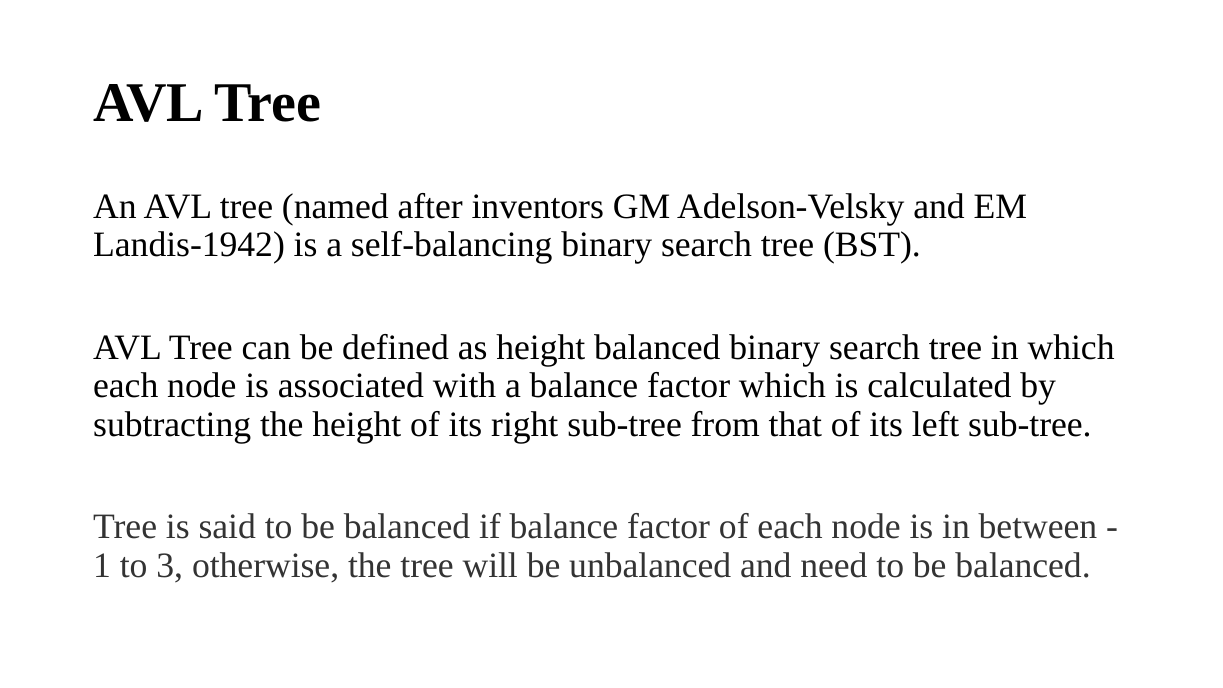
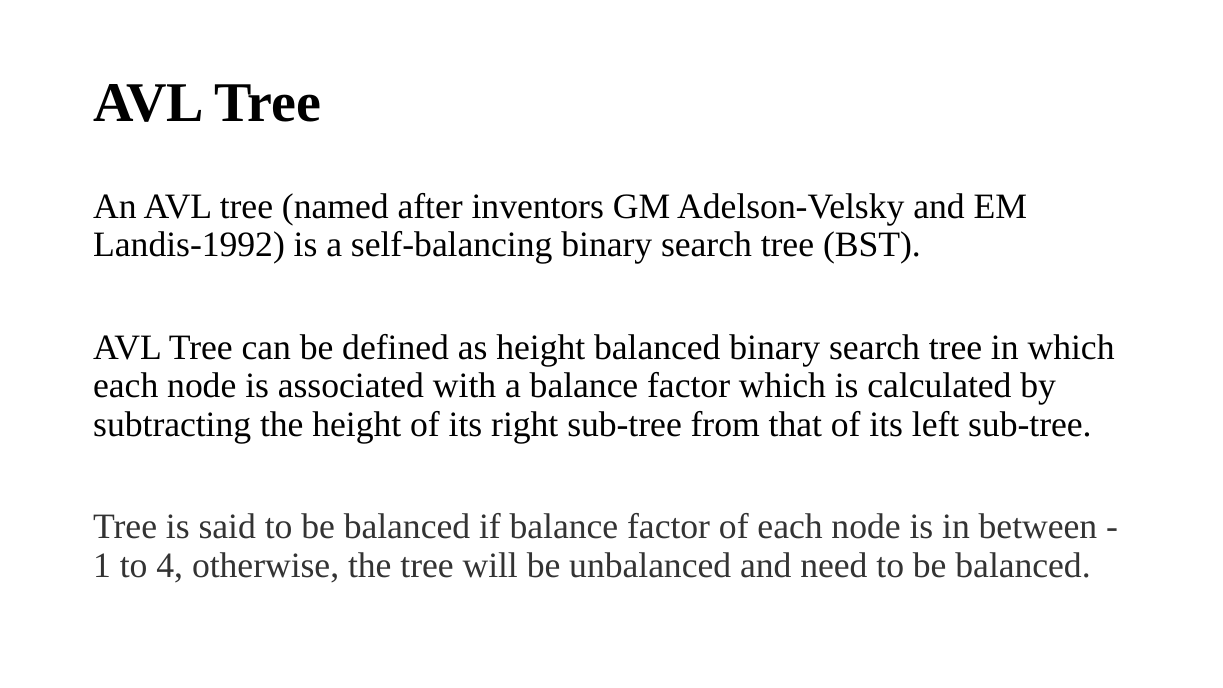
Landis-1942: Landis-1942 -> Landis-1992
3: 3 -> 4
